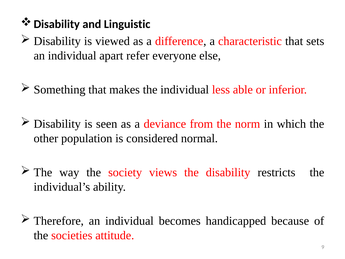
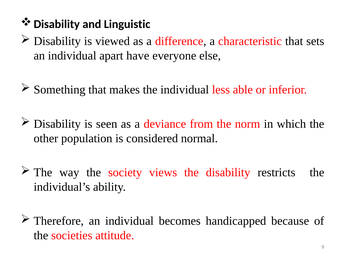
refer: refer -> have
